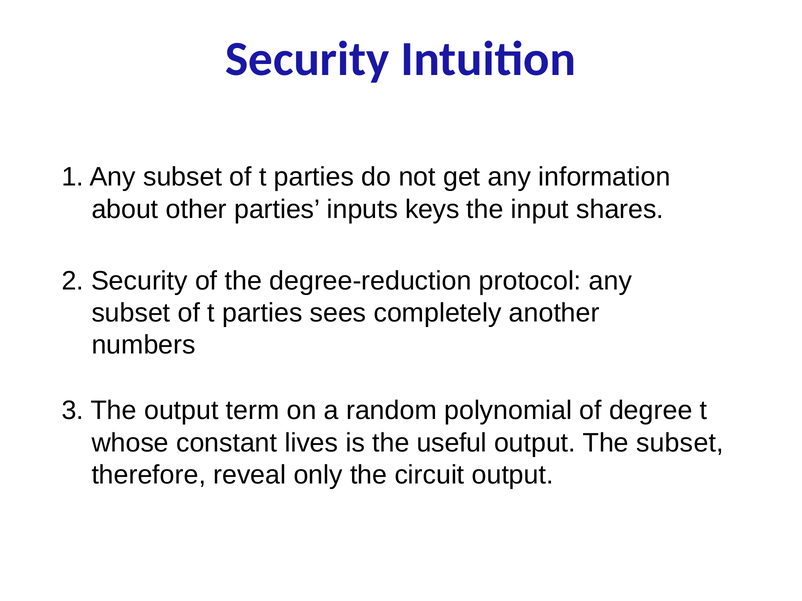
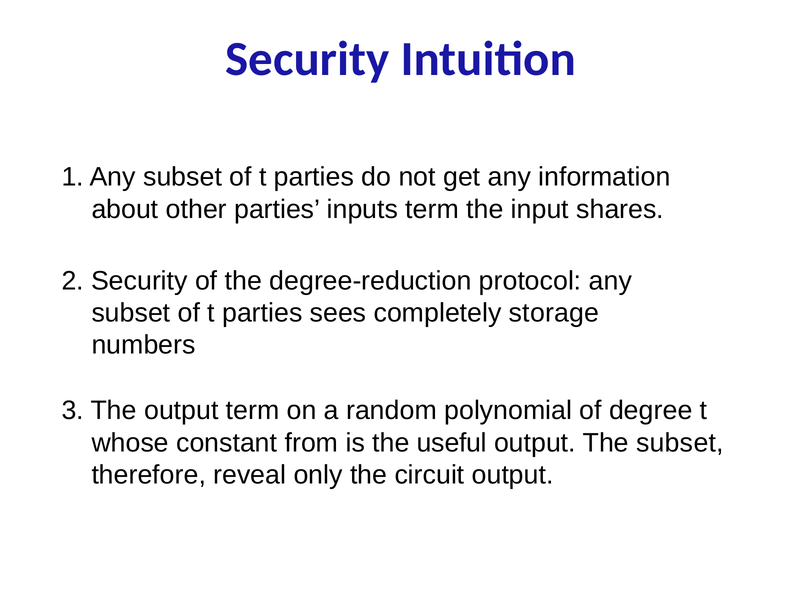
inputs keys: keys -> term
another: another -> storage
lives: lives -> from
